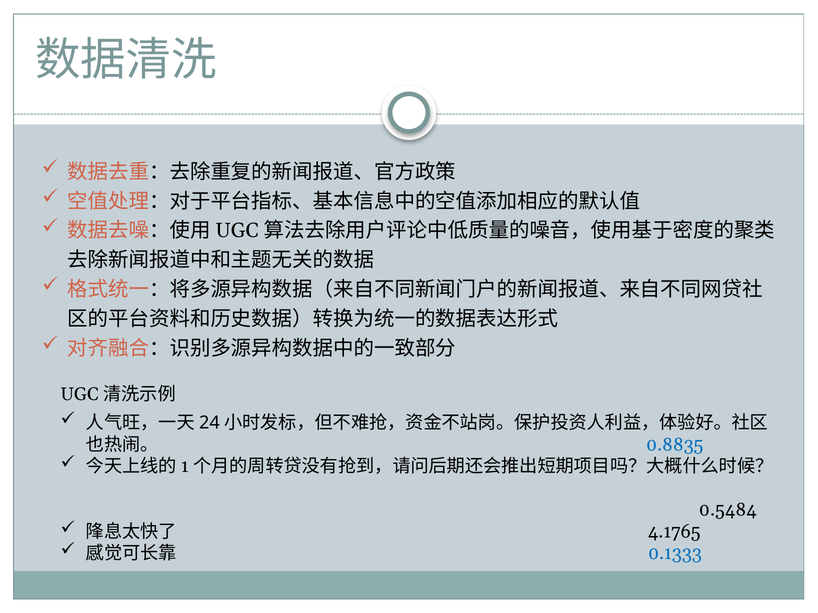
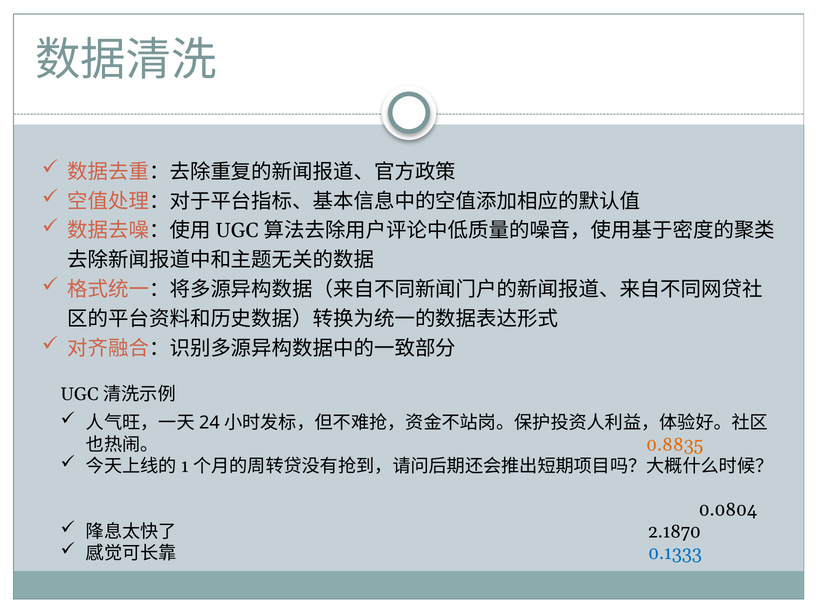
0.8835 colour: blue -> orange
0.5484: 0.5484 -> 0.0804
4.1765: 4.1765 -> 2.1870
